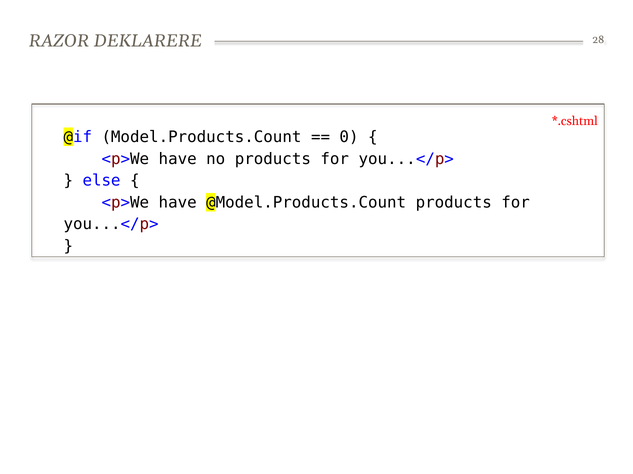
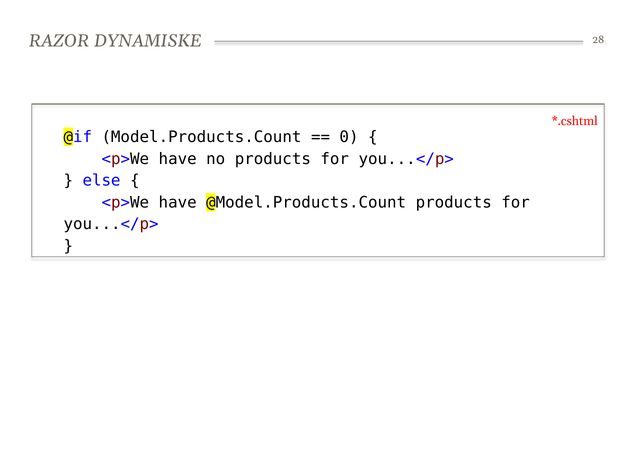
DEKLARERE: DEKLARERE -> DYNAMISKE
